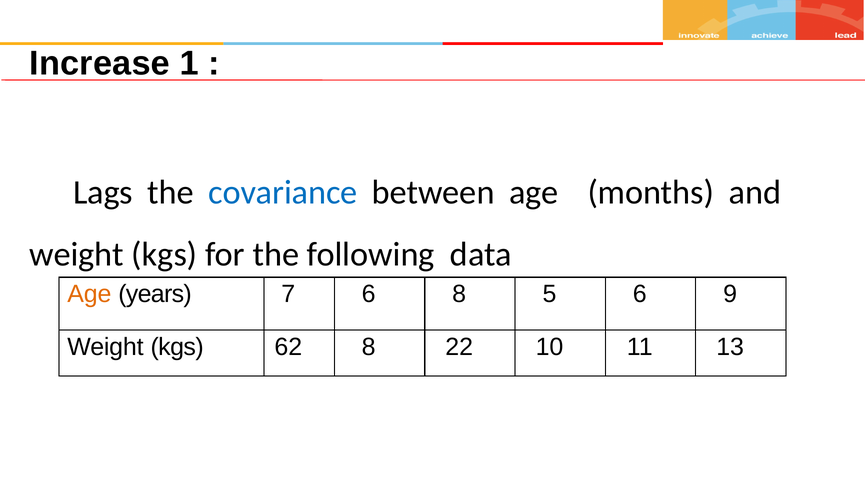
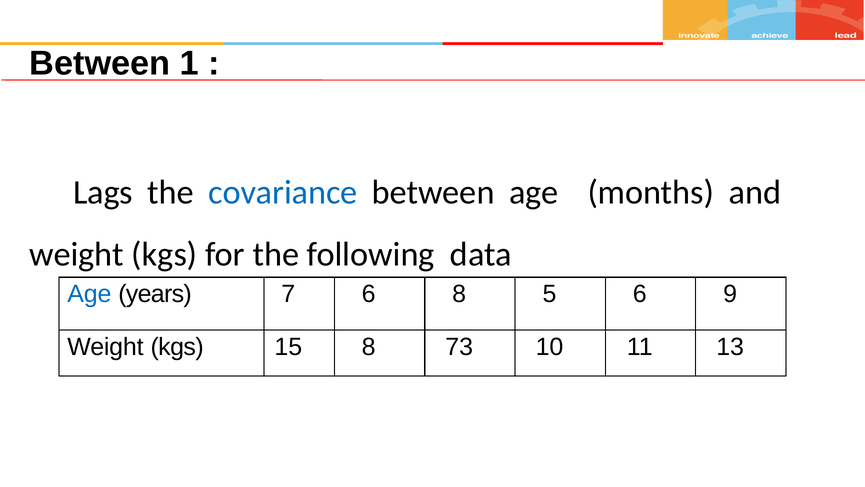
Increase at (100, 64): Increase -> Between
Age at (89, 294) colour: orange -> blue
62: 62 -> 15
22: 22 -> 73
